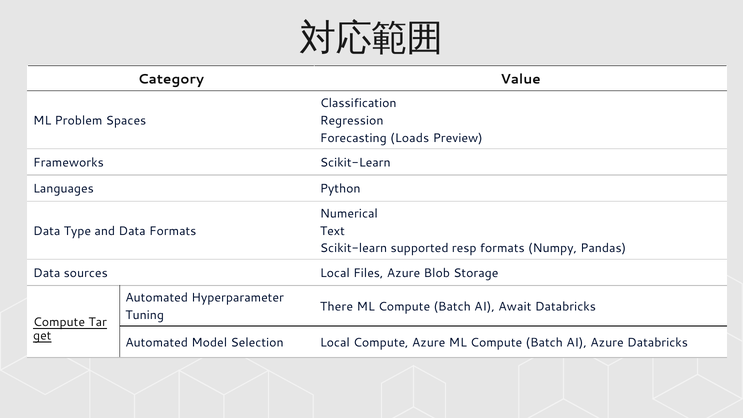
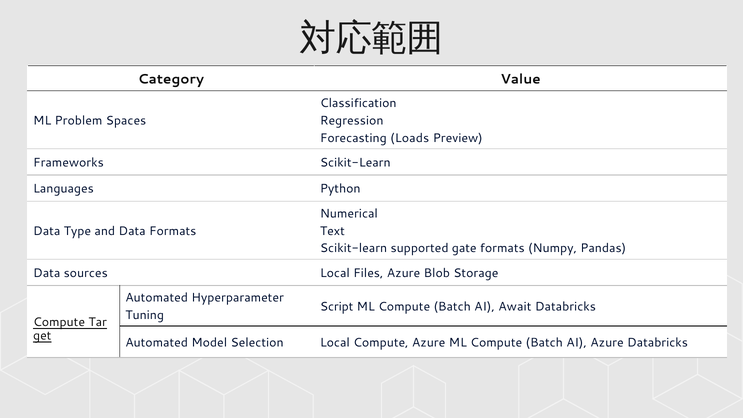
resp: resp -> gate
There: There -> Script
